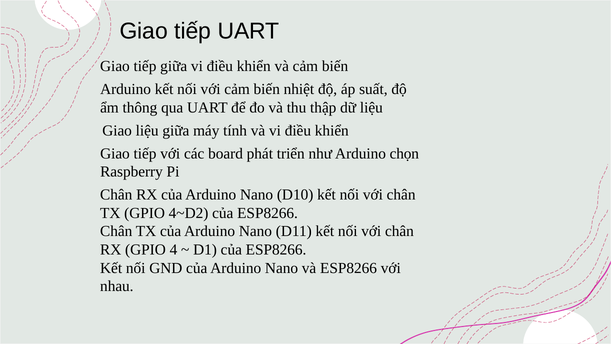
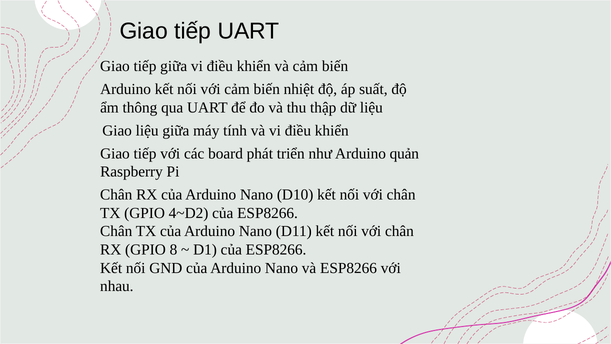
chọn: chọn -> quản
4: 4 -> 8
